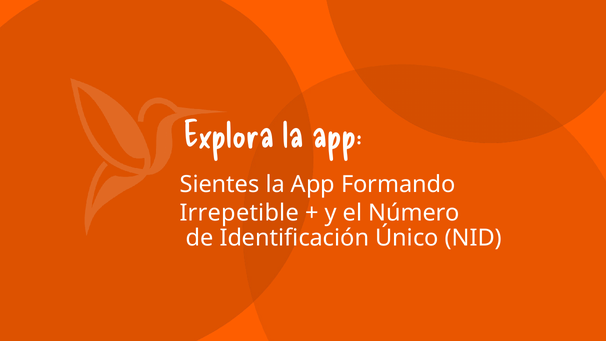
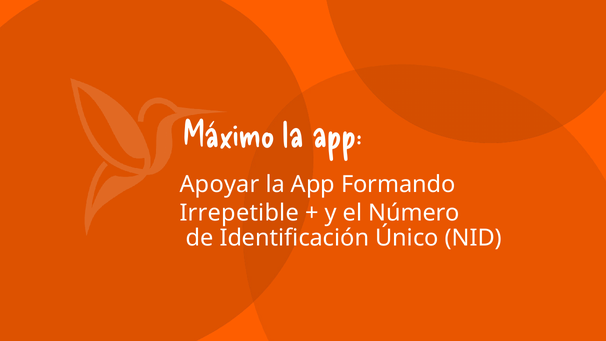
Explora: Explora -> Máximo
Sientes: Sientes -> Apoyar
